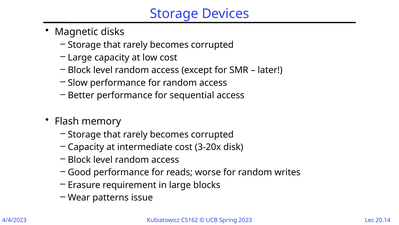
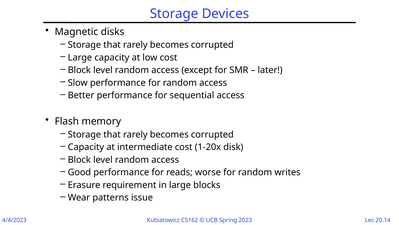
3-20x: 3-20x -> 1-20x
